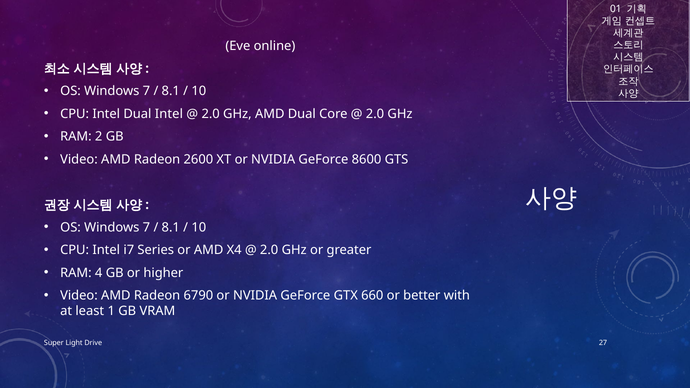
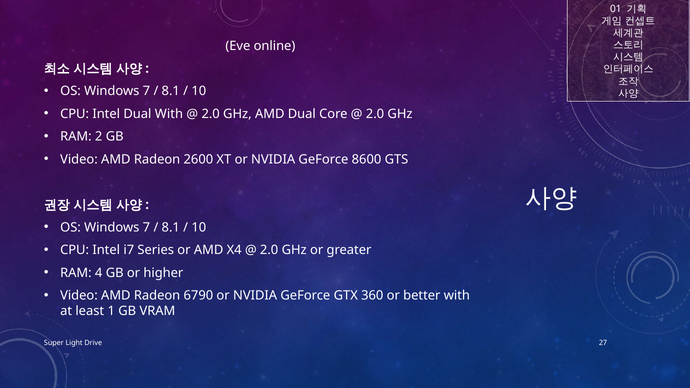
Dual Intel: Intel -> With
660: 660 -> 360
